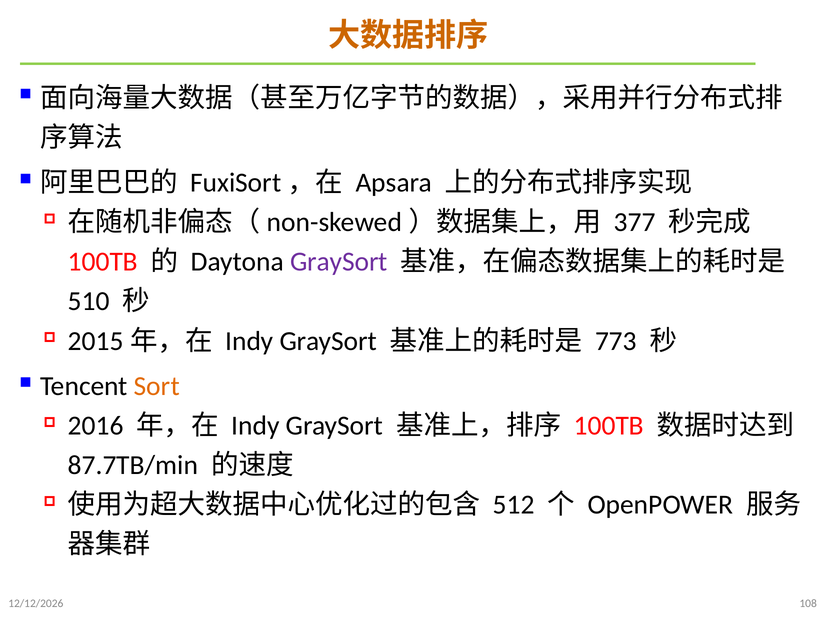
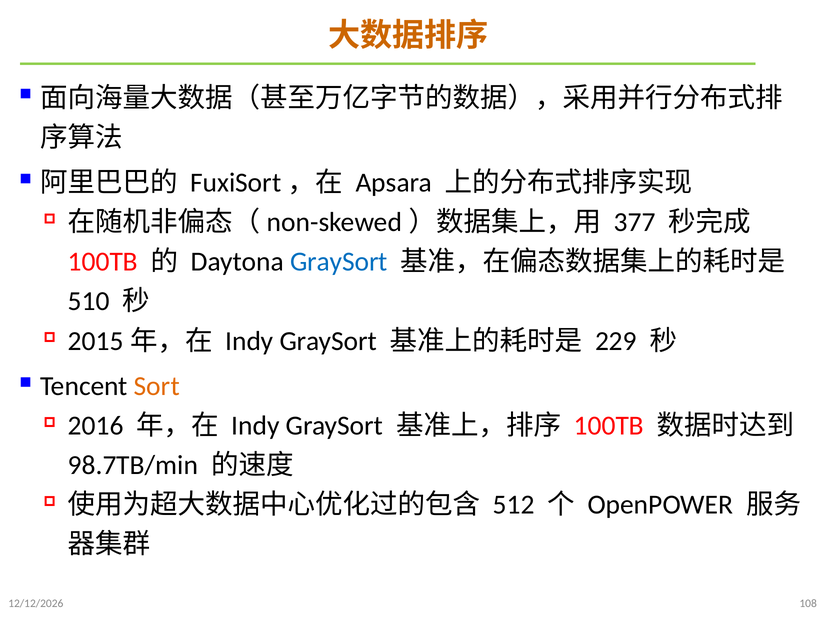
GraySort at (339, 262) colour: purple -> blue
773: 773 -> 229
87.7TB/min: 87.7TB/min -> 98.7TB/min
